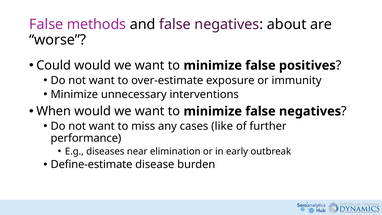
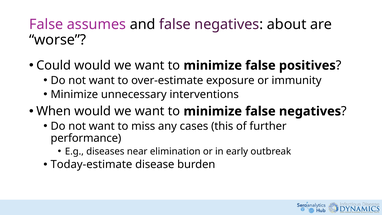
methods: methods -> assumes
like: like -> this
Define-estimate: Define-estimate -> Today-estimate
